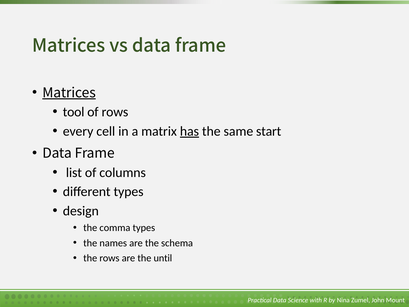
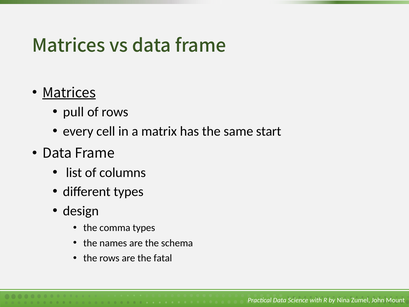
tool: tool -> pull
has underline: present -> none
until: until -> fatal
